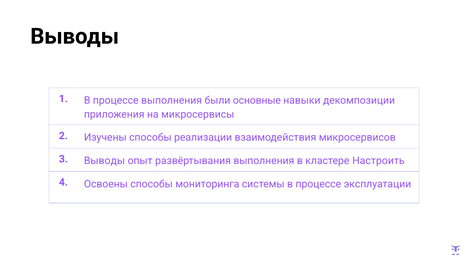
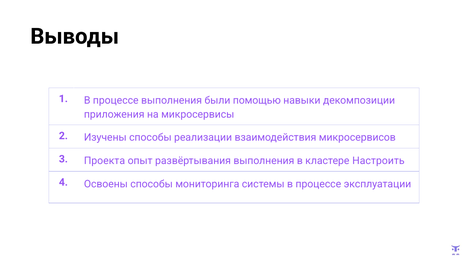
основные: основные -> помощью
3 Выводы: Выводы -> Проекта
